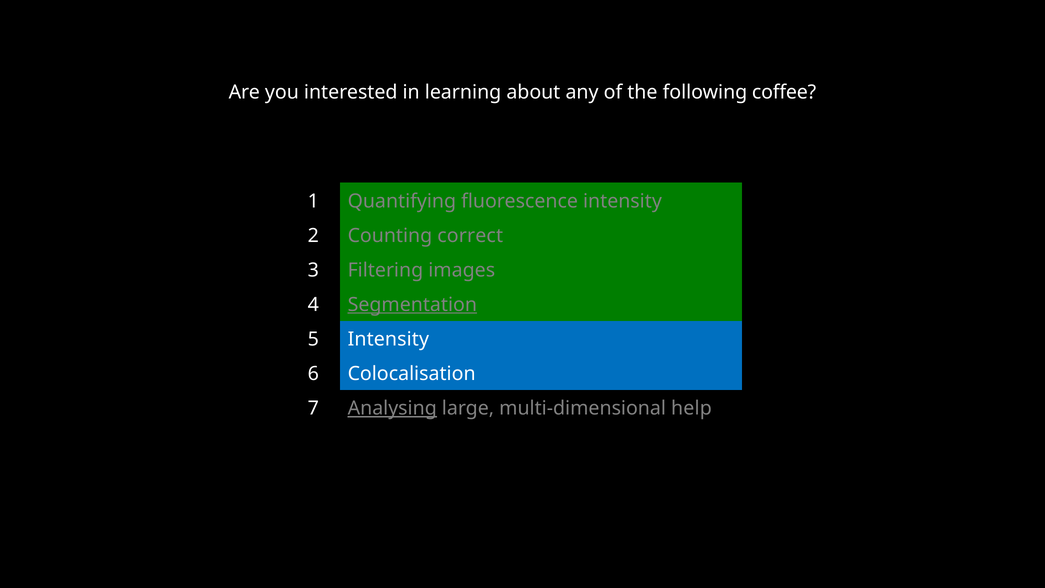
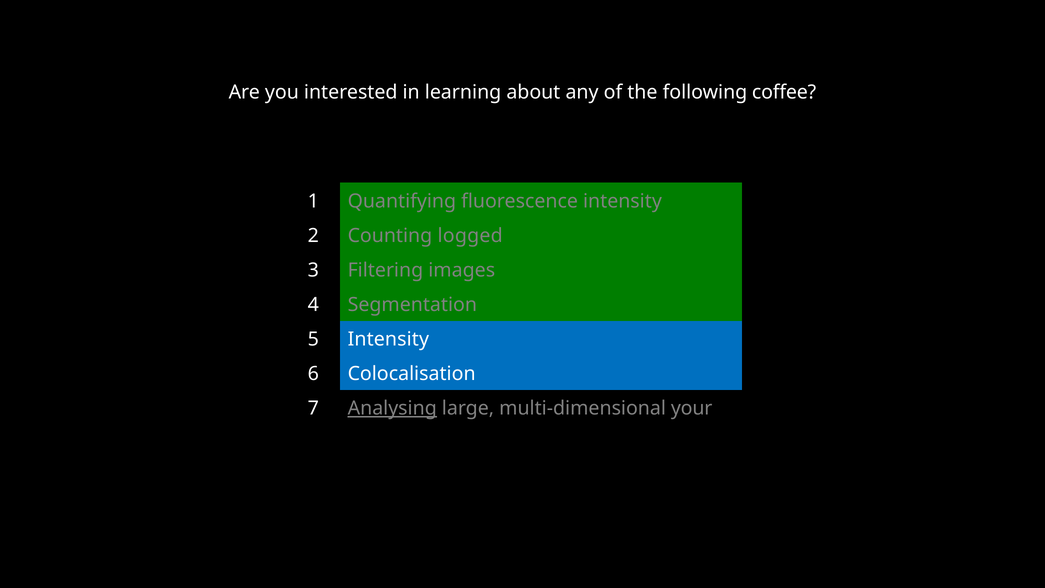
correct: correct -> logged
Segmentation underline: present -> none
help: help -> your
